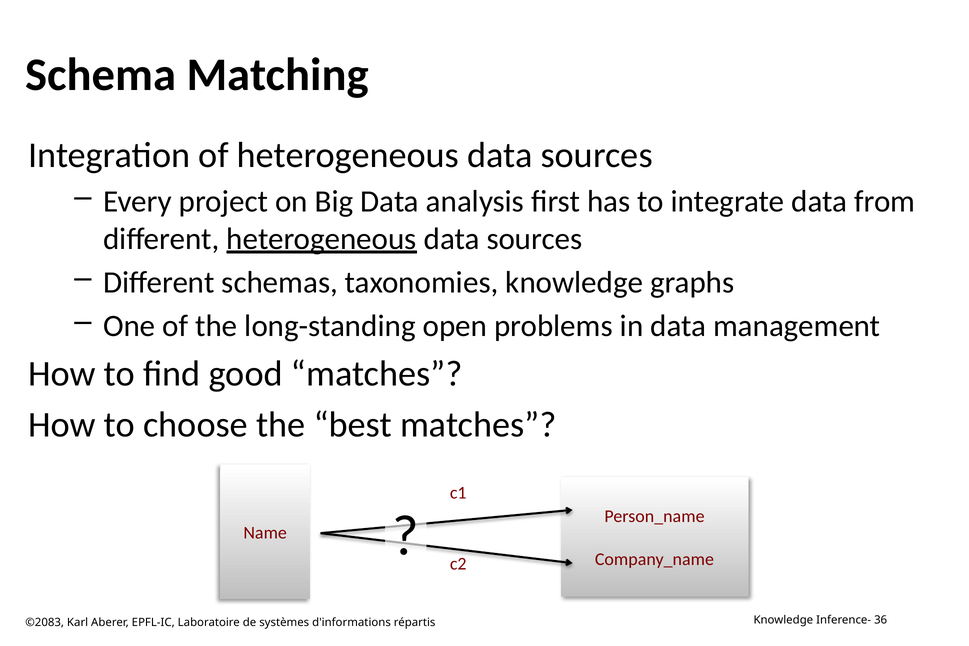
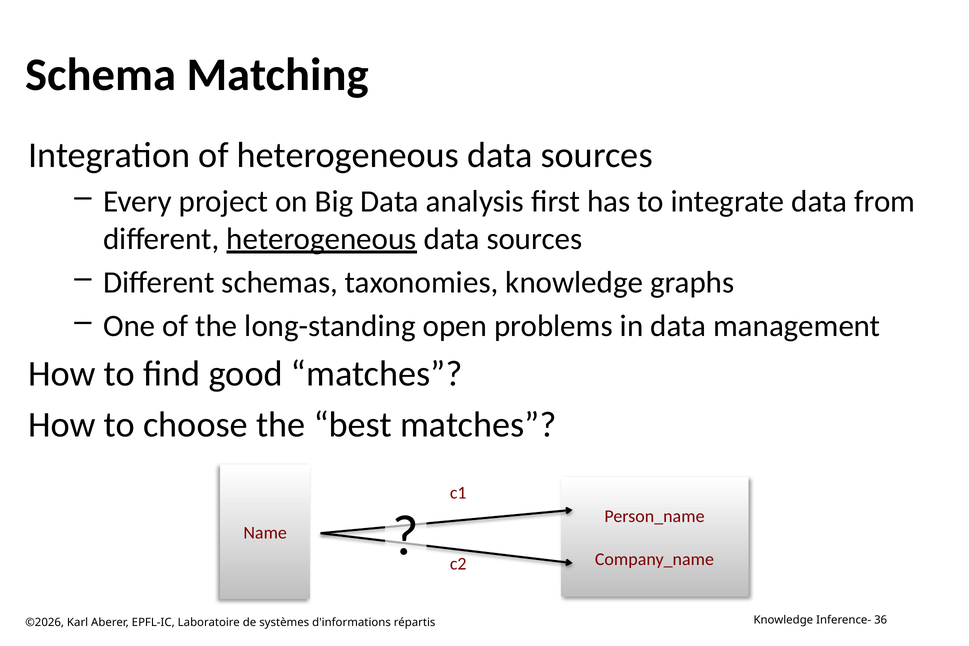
©2083: ©2083 -> ©2026
